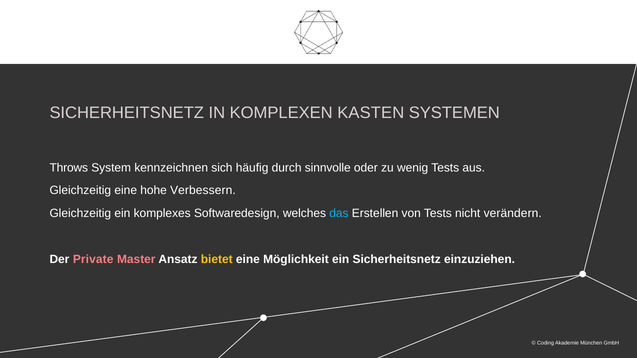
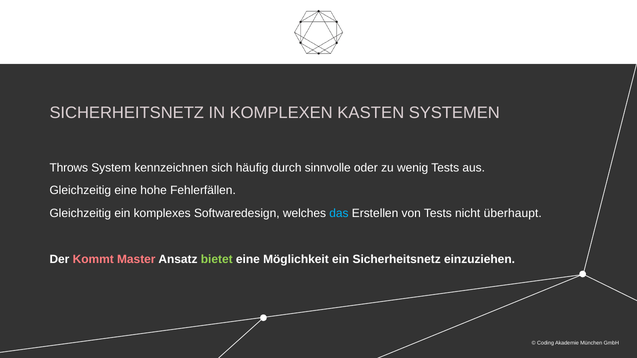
Verbessern: Verbessern -> Fehlerfällen
verändern: verändern -> überhaupt
Private: Private -> Kommt
bietet colour: yellow -> light green
